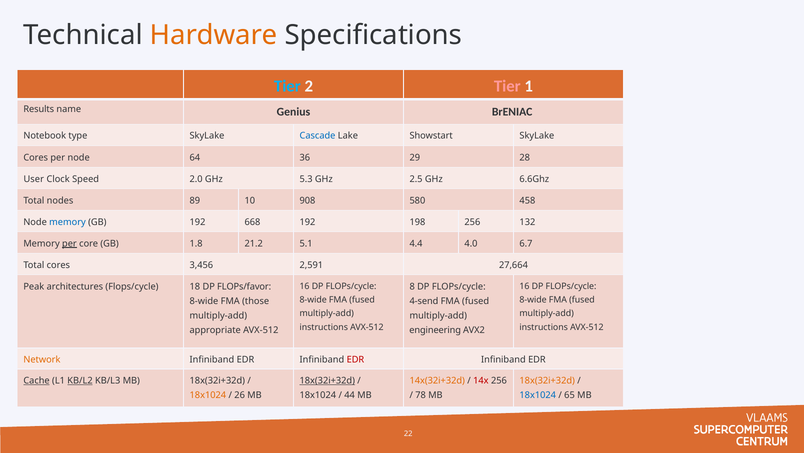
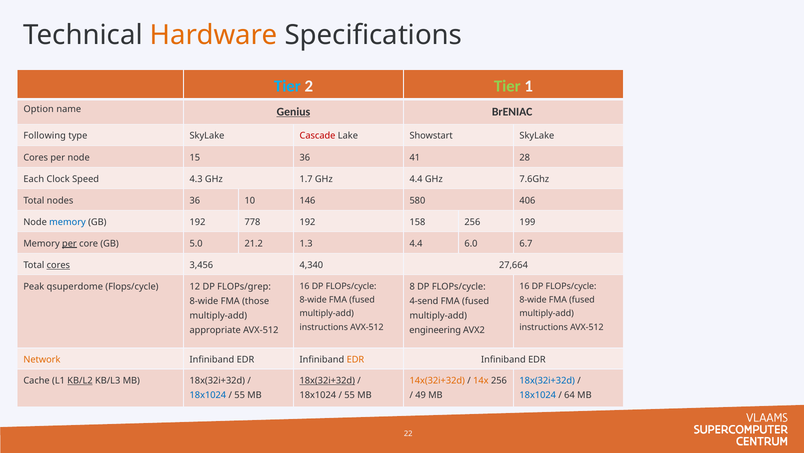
Tier at (507, 86) colour: pink -> light green
Results: Results -> Option
Genius underline: none -> present
Notebook: Notebook -> Following
Cascade colour: blue -> red
64: 64 -> 15
29: 29 -> 41
User: User -> Each
2.0: 2.0 -> 4.3
5.3: 5.3 -> 1.7
GHz 2.5: 2.5 -> 4.4
6.6Ghz: 6.6Ghz -> 7.6Ghz
nodes 89: 89 -> 36
908: 908 -> 146
458: 458 -> 406
668: 668 -> 778
198: 198 -> 158
132: 132 -> 199
1.8: 1.8 -> 5.0
5.1: 5.1 -> 1.3
4.0: 4.0 -> 6.0
cores at (58, 265) underline: none -> present
2,591: 2,591 -> 4,340
architectures: architectures -> qsuperdome
18: 18 -> 12
FLOPs/favor: FLOPs/favor -> FLOPs/grep
EDR at (355, 359) colour: red -> orange
Cache underline: present -> none
14x colour: red -> orange
18x(32i+32d at (547, 380) colour: orange -> blue
18x1024 at (208, 395) colour: orange -> blue
26 at (240, 395): 26 -> 55
44 at (350, 395): 44 -> 55
78: 78 -> 49
65: 65 -> 64
